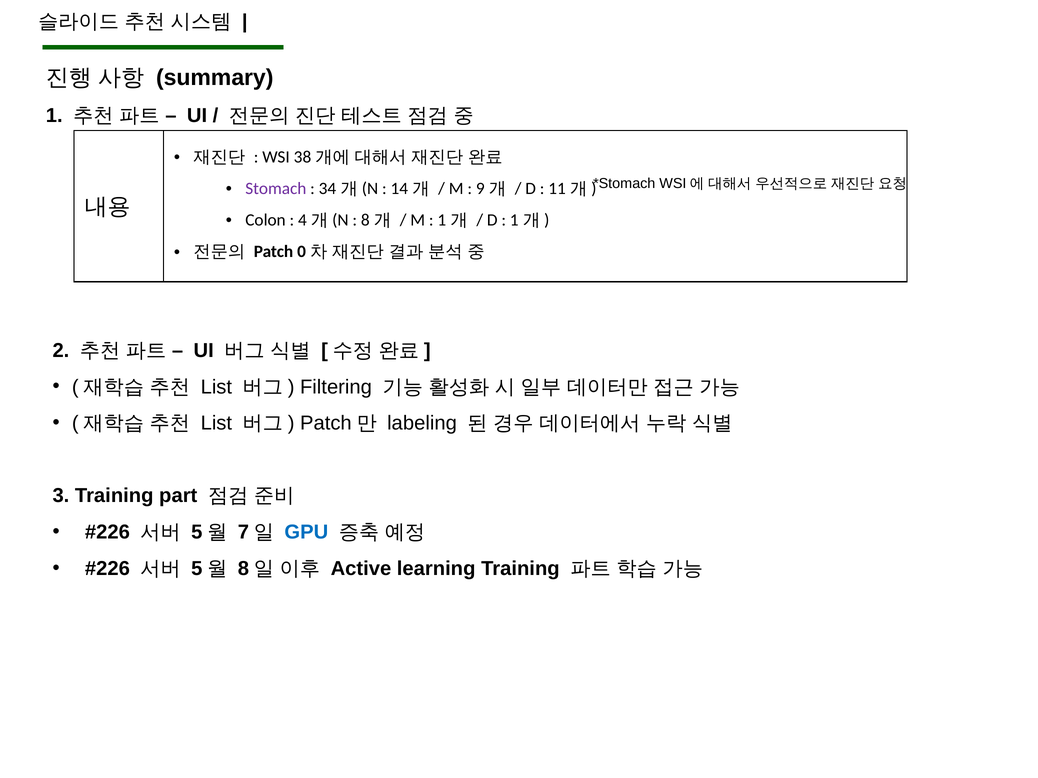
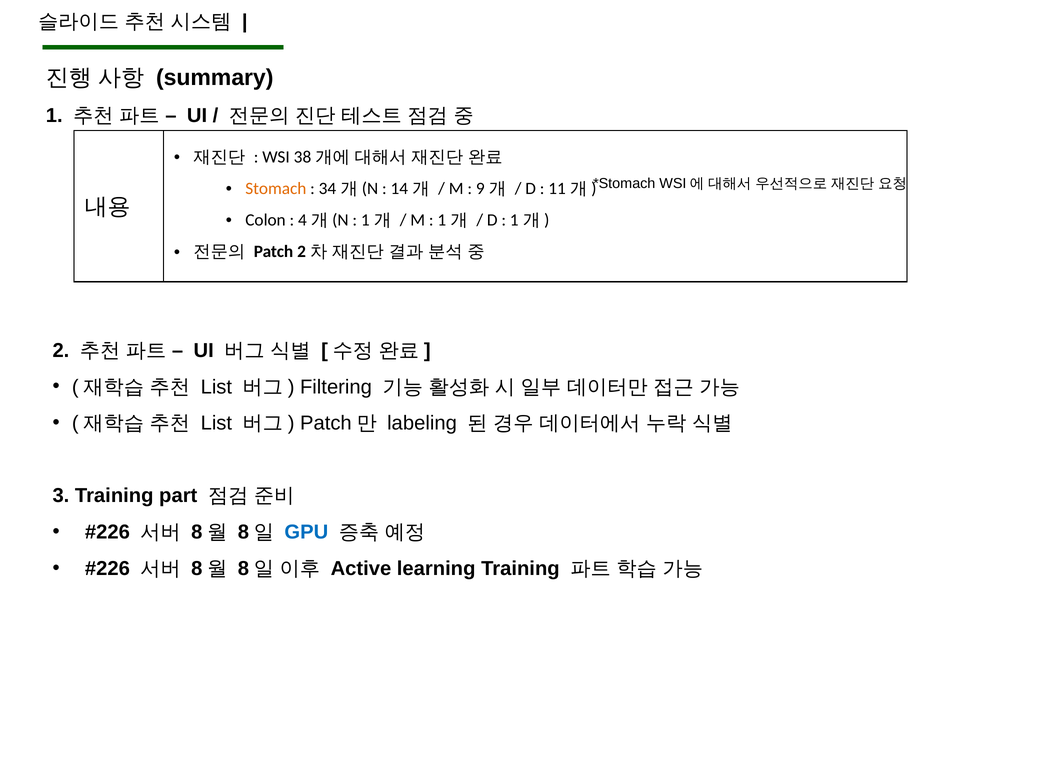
Stomach colour: purple -> orange
8 at (365, 220): 8 -> 1
Patch 0: 0 -> 2
5 at (197, 532): 5 -> 8
7 at (243, 532): 7 -> 8
5 at (197, 569): 5 -> 8
